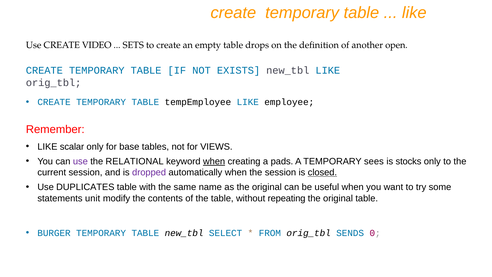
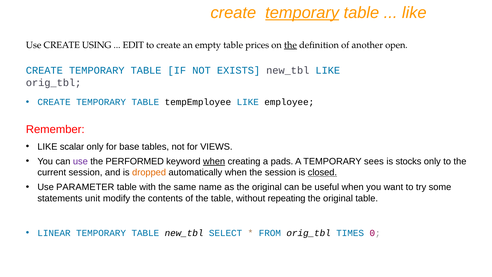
temporary at (302, 13) underline: none -> present
VIDEO: VIDEO -> USING
SETS: SETS -> EDIT
drops: drops -> prices
the at (290, 45) underline: none -> present
RELATIONAL: RELATIONAL -> PERFORMED
dropped colour: purple -> orange
DUPLICATES: DUPLICATES -> PARAMETER
BURGER: BURGER -> LINEAR
SENDS: SENDS -> TIMES
